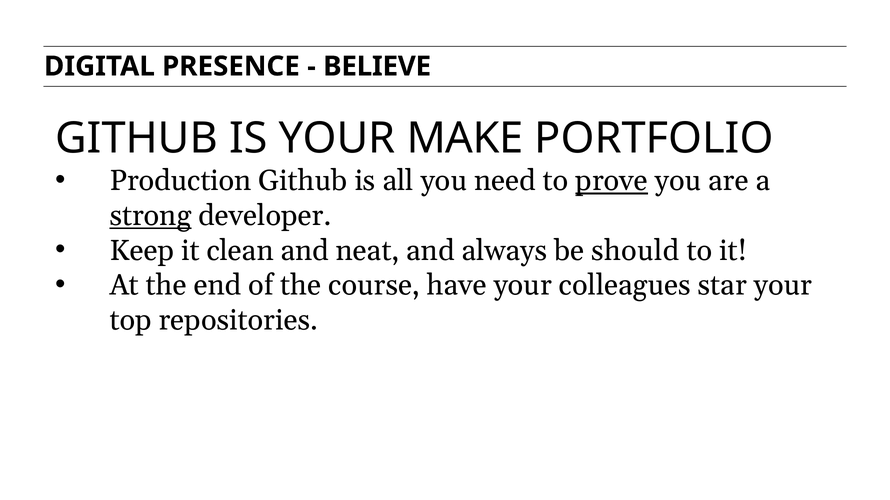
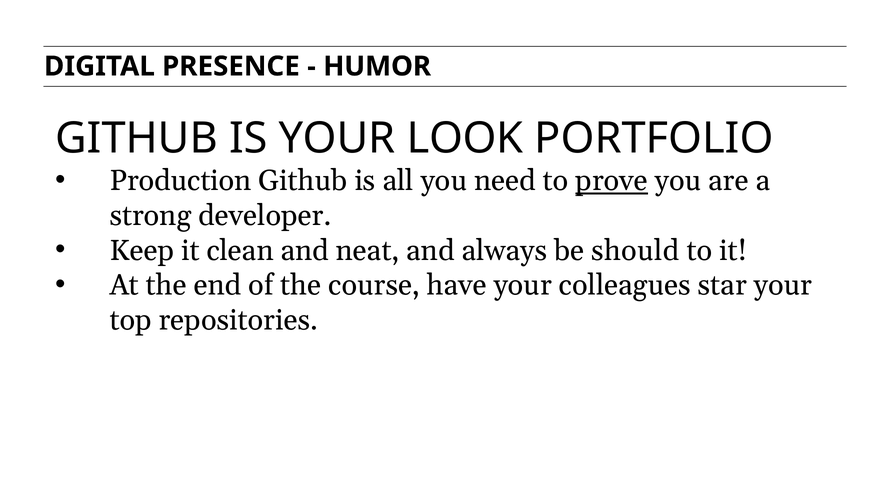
BELIEVE: BELIEVE -> HUMOR
MAKE: MAKE -> LOOK
strong underline: present -> none
